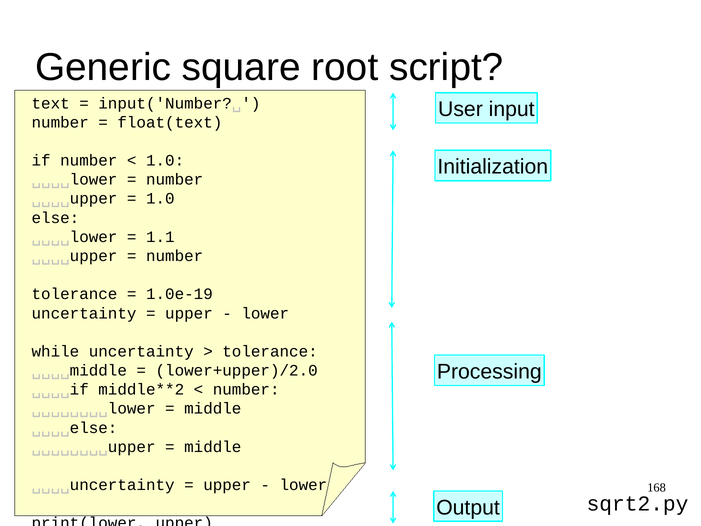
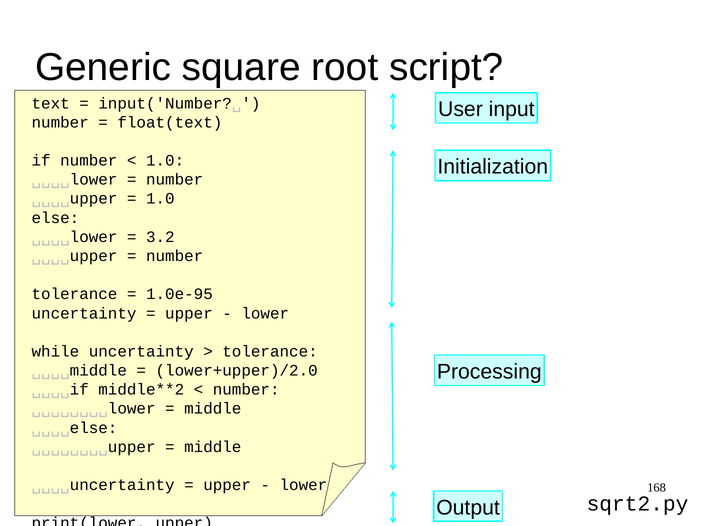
1.1: 1.1 -> 3.2
1.0e-19: 1.0e-19 -> 1.0e-95
